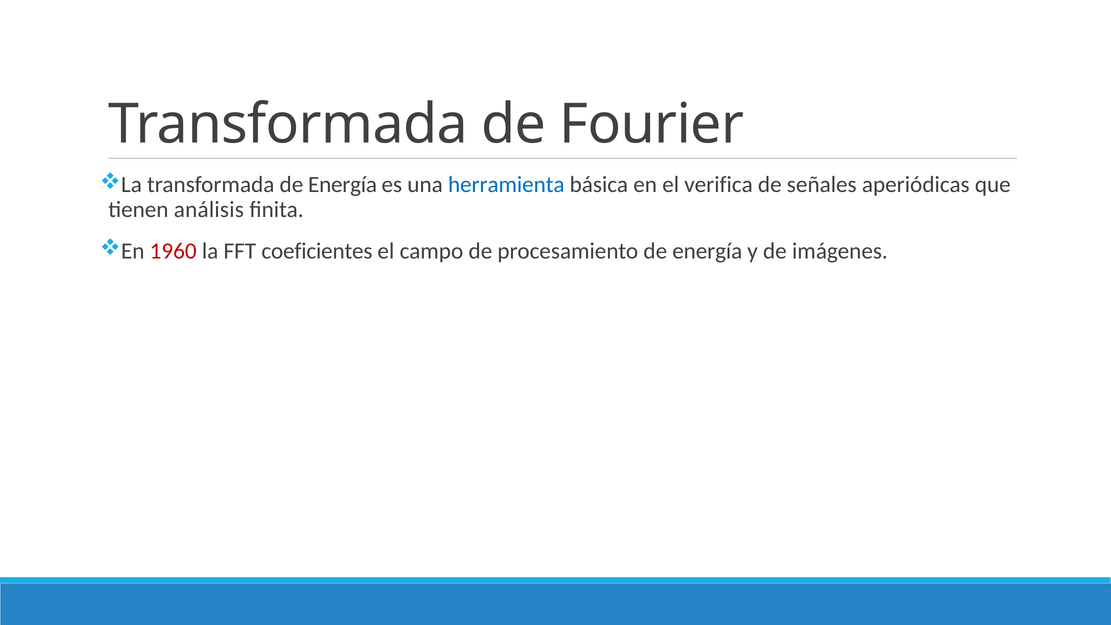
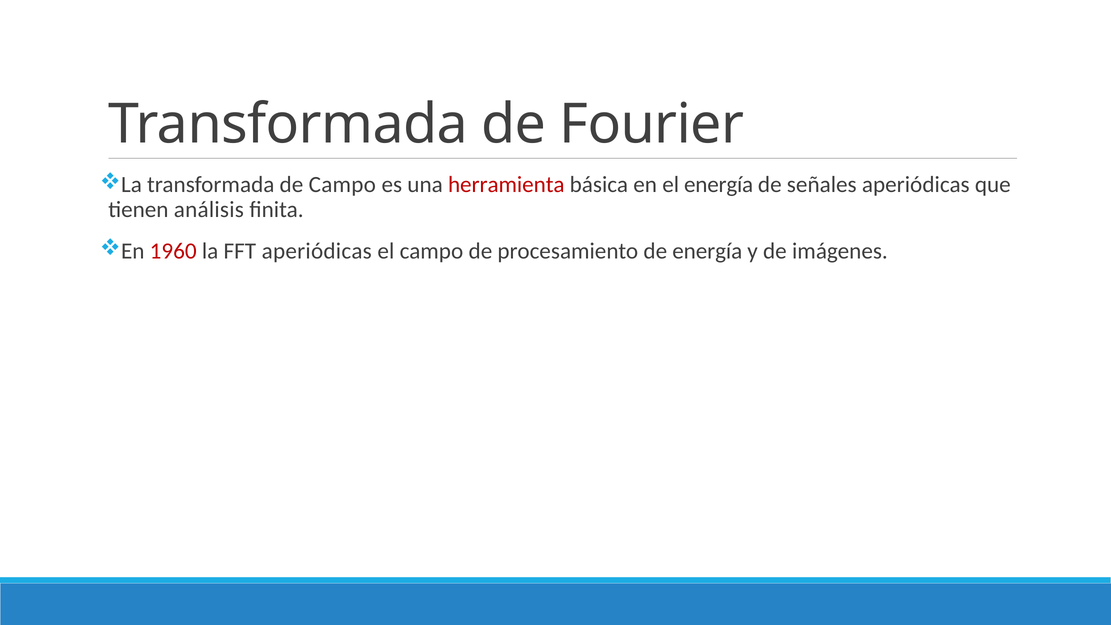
transformada de Energía: Energía -> Campo
herramienta colour: blue -> red
el verifica: verifica -> energía
FFT coeficientes: coeficientes -> aperiódicas
